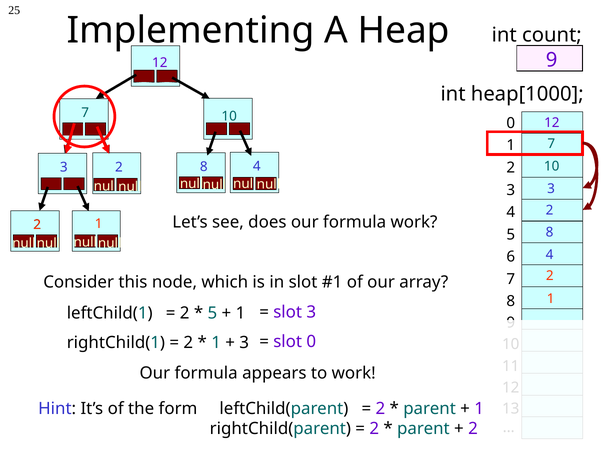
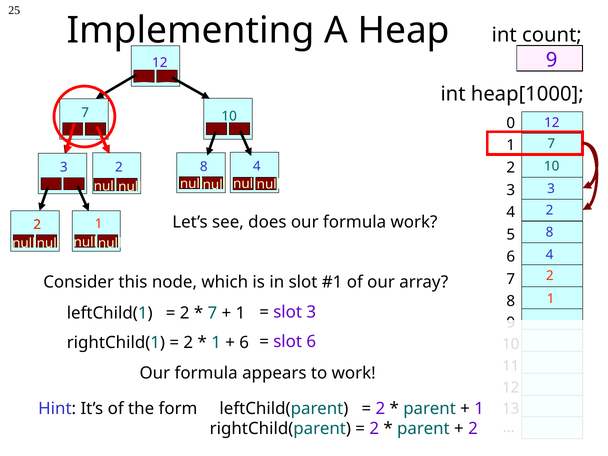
5 at (212, 313): 5 -> 7
3 at (244, 343): 3 -> 6
slot 0: 0 -> 6
